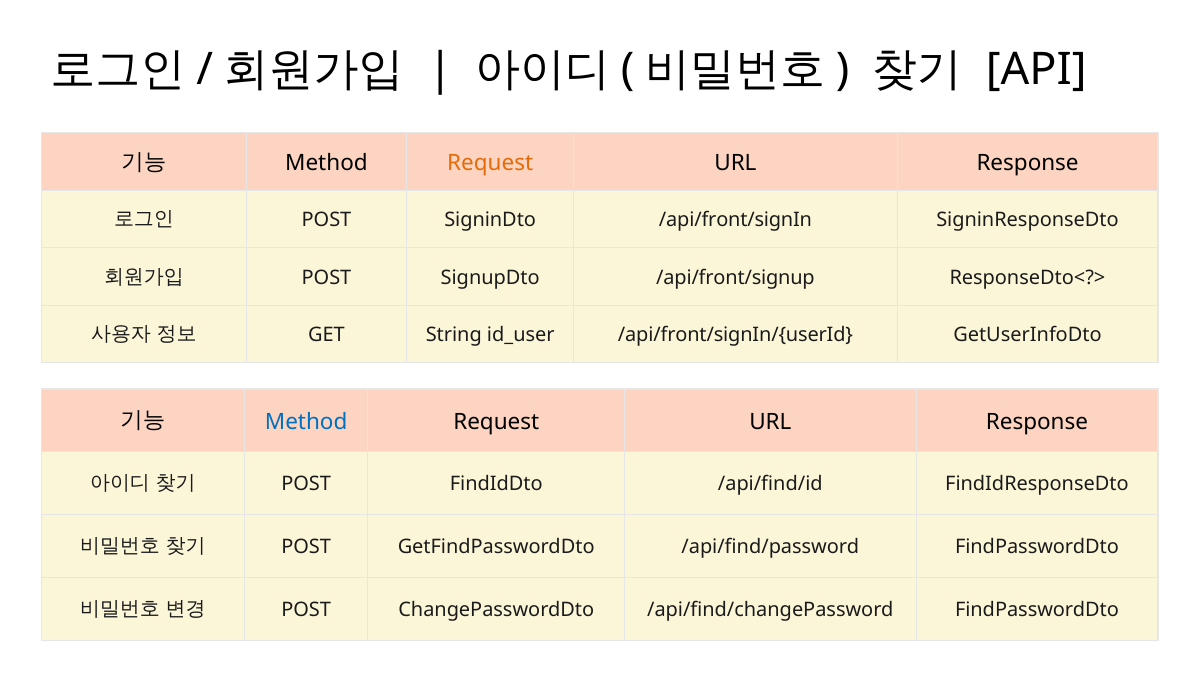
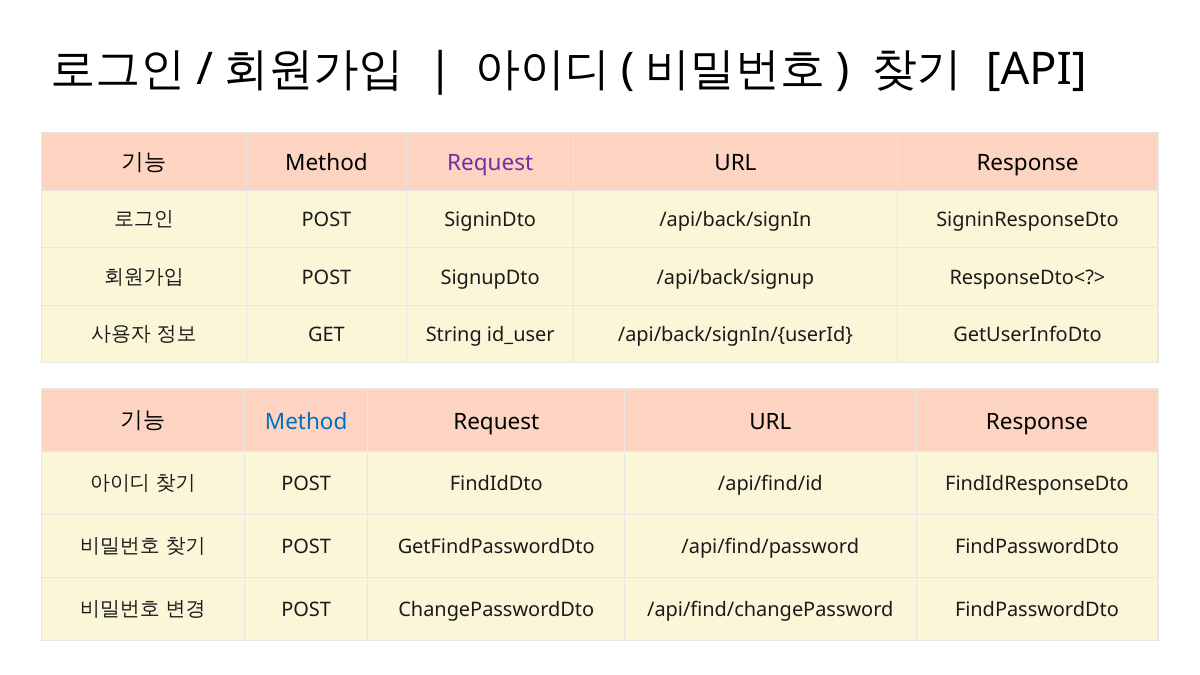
Request at (490, 163) colour: orange -> purple
/api/front/signIn: /api/front/signIn -> /api/back/signIn
/api/front/signup: /api/front/signup -> /api/back/signup
/api/front/signIn/{userId: /api/front/signIn/{userId -> /api/back/signIn/{userId
